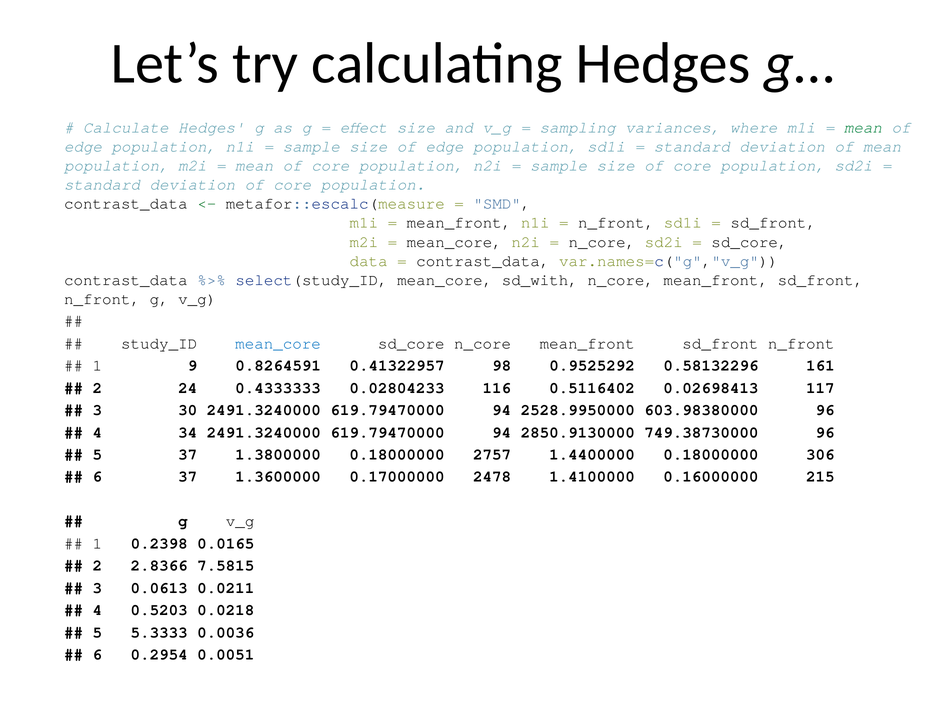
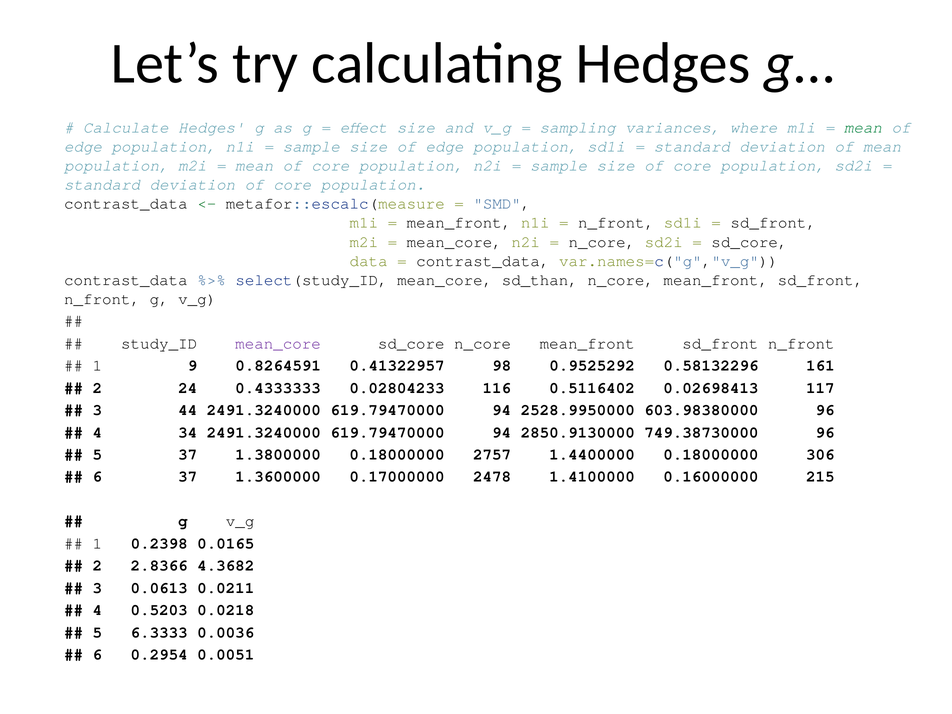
sd_with: sd_with -> sd_than
mean_core at (278, 343) colour: blue -> purple
30: 30 -> 44
7.5815: 7.5815 -> 4.3682
5.3333: 5.3333 -> 6.3333
